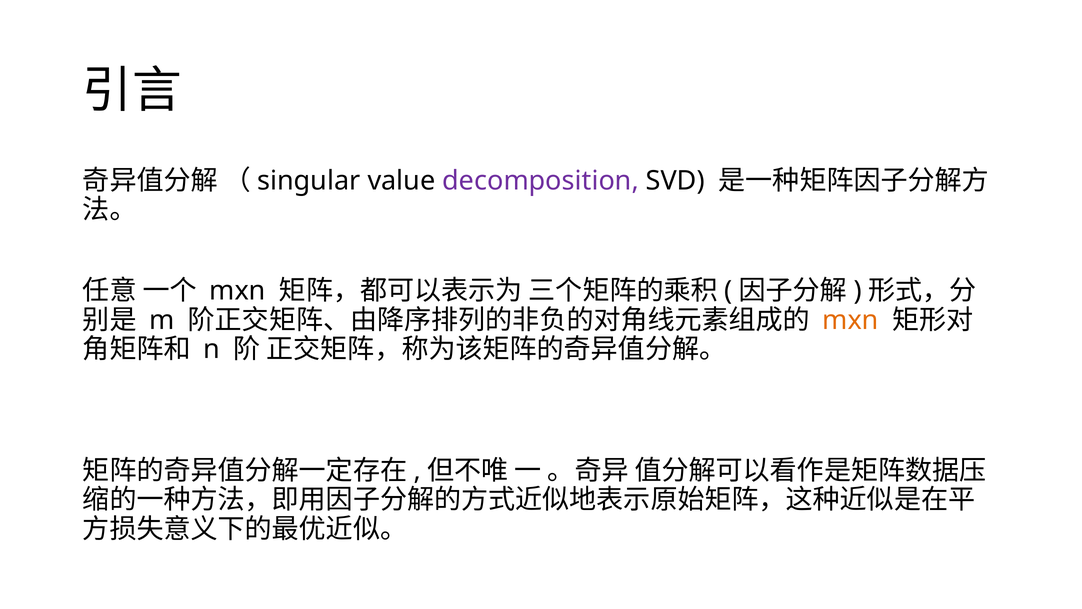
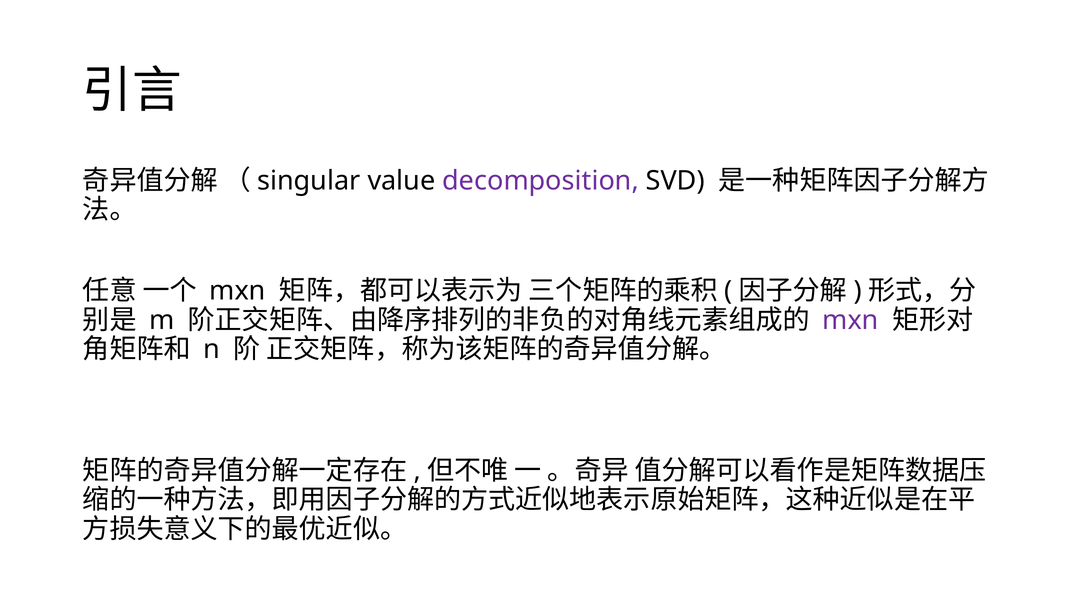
mxn at (851, 320) colour: orange -> purple
